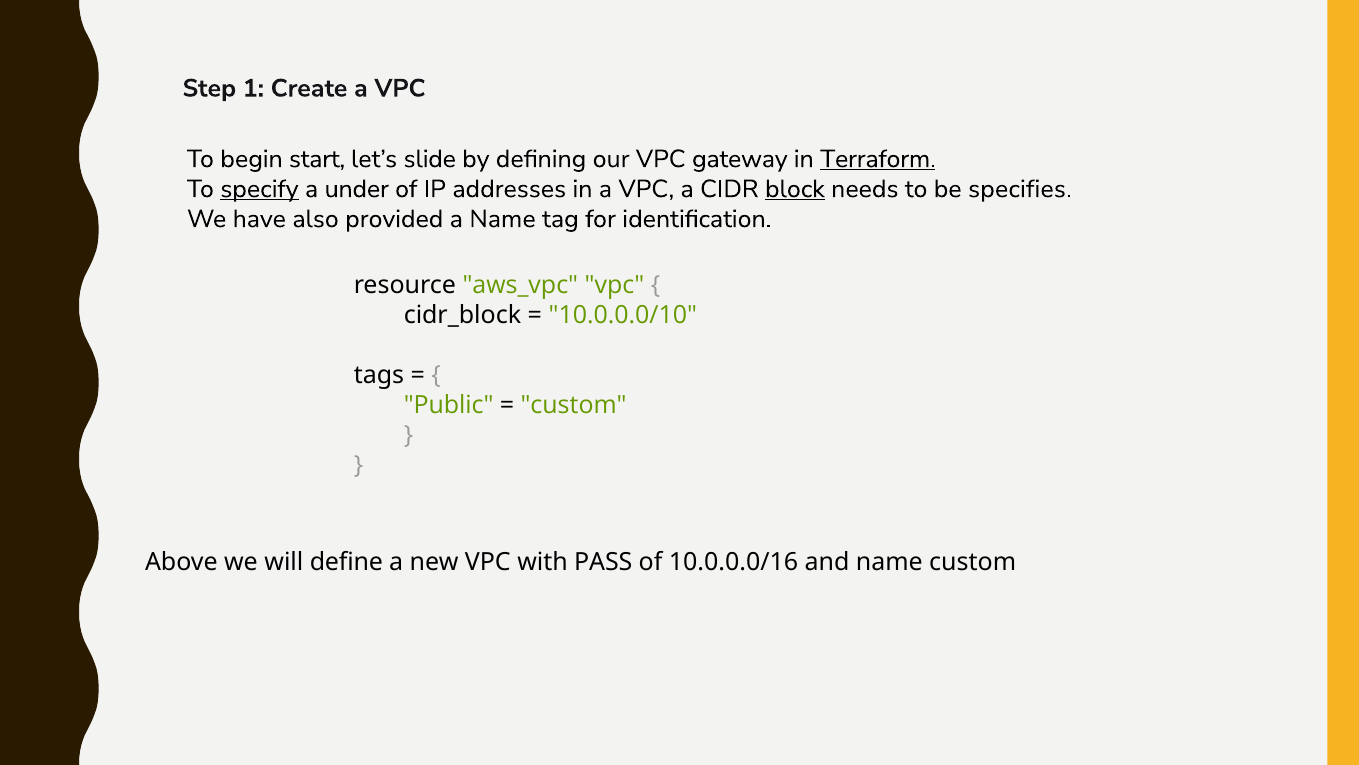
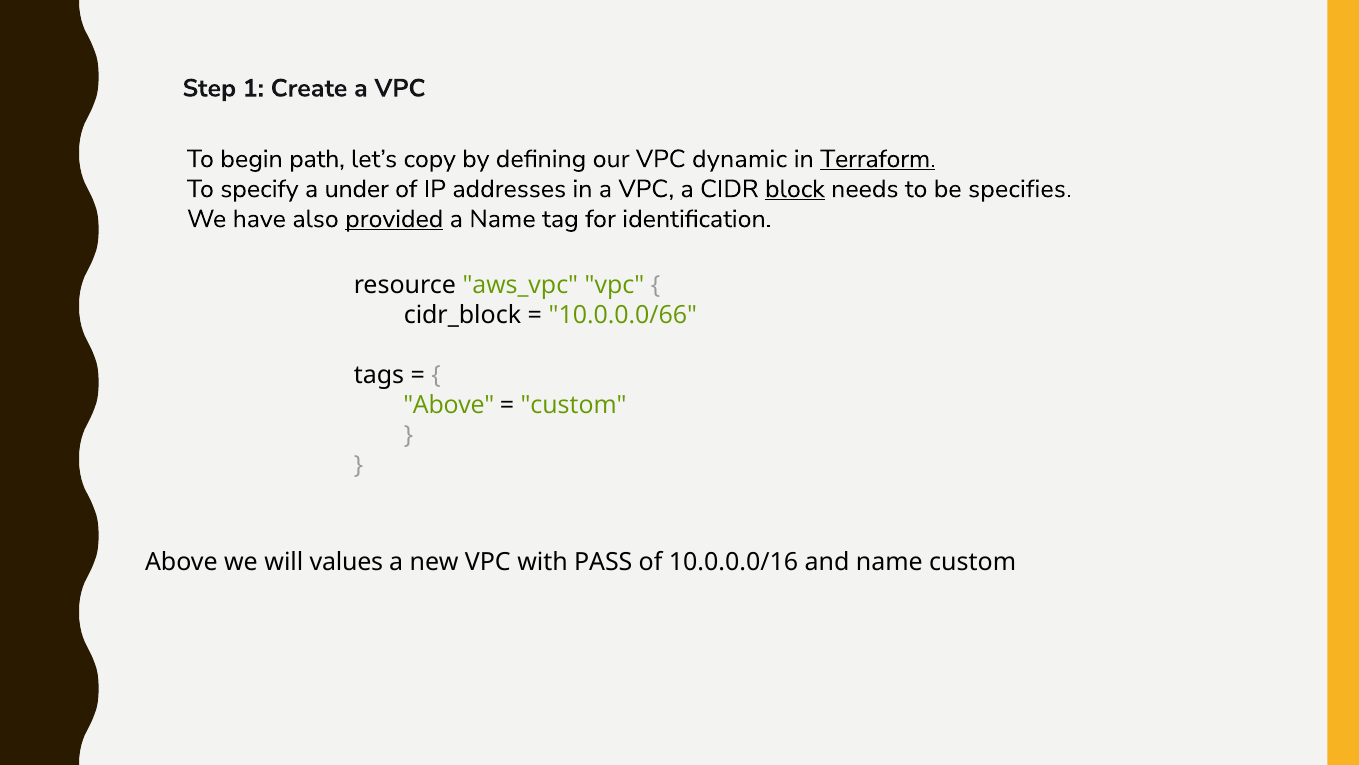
start: start -> path
slide: slide -> copy
gateway: gateway -> dynamic
specify underline: present -> none
provided underline: none -> present
10.0.0.0/10: 10.0.0.0/10 -> 10.0.0.0/66
Public at (449, 405): Public -> Above
define: define -> values
